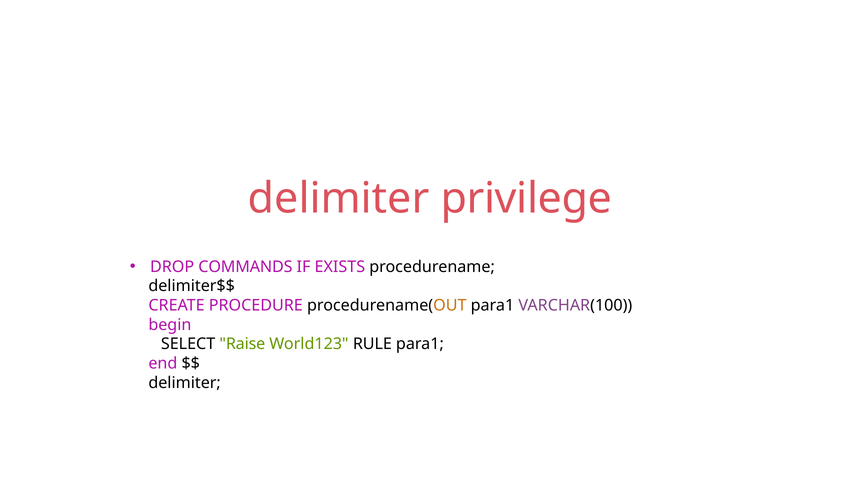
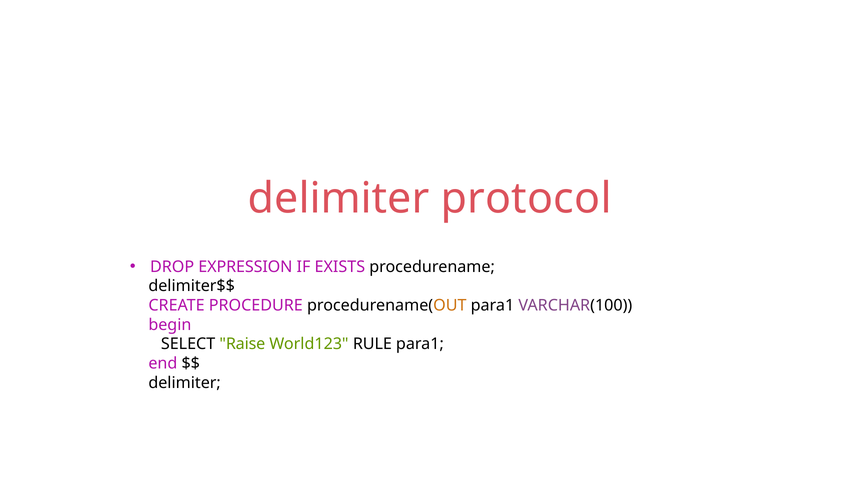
privilege: privilege -> protocol
COMMANDS: COMMANDS -> EXPRESSION
